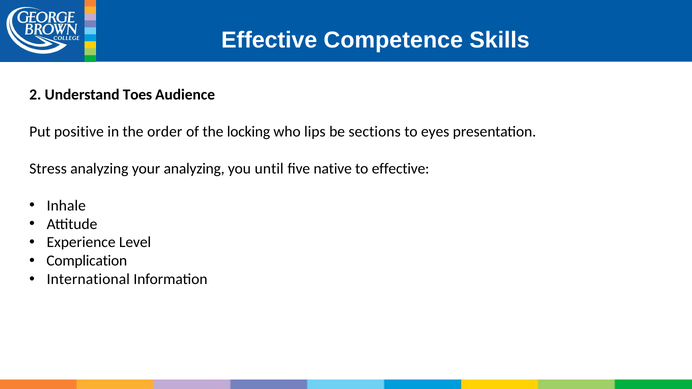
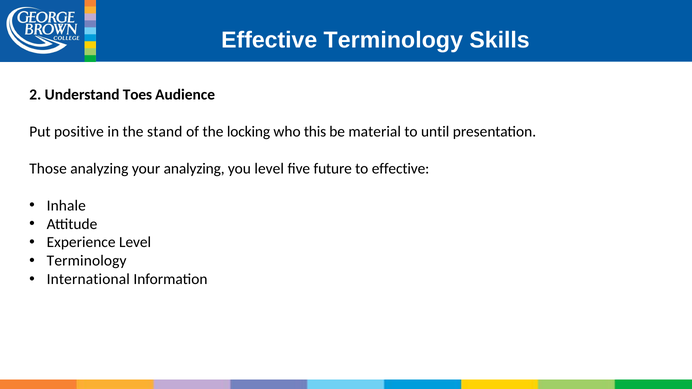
Effective Competence: Competence -> Terminology
order: order -> stand
lips: lips -> this
sections: sections -> material
eyes: eyes -> until
Stress: Stress -> Those
you until: until -> level
native: native -> future
Complication at (87, 261): Complication -> Terminology
